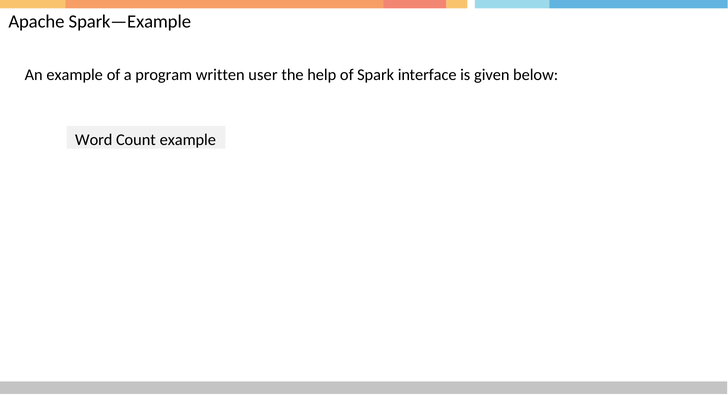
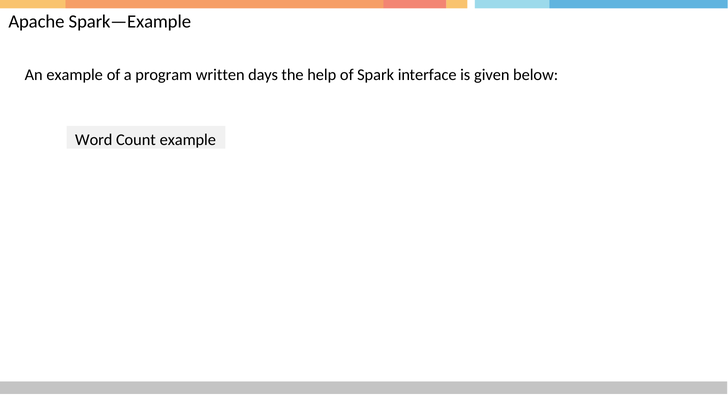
user: user -> days
